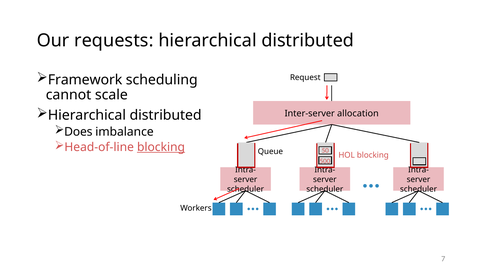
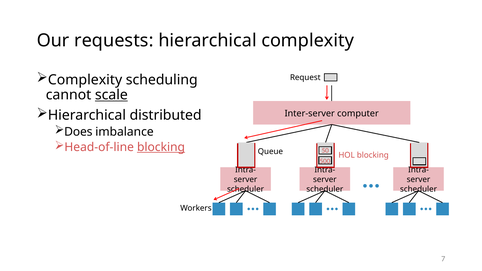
distributed at (308, 41): distributed -> complexity
Framework at (85, 80): Framework -> Complexity
scale underline: none -> present
allocation: allocation -> computer
